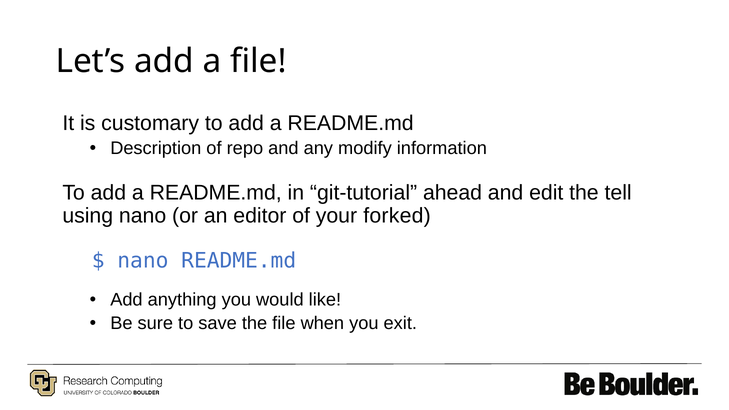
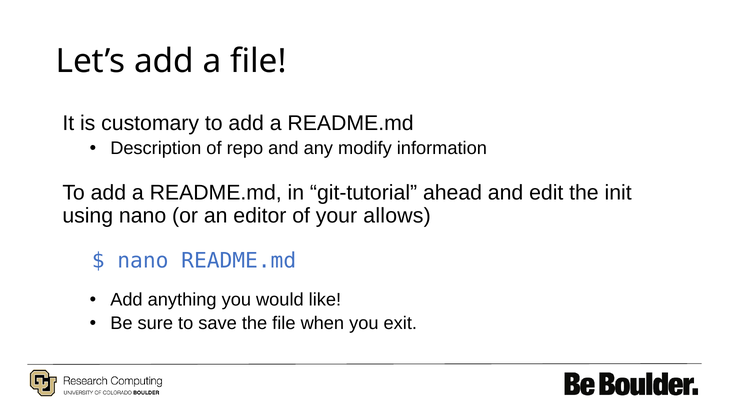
tell: tell -> init
forked: forked -> allows
